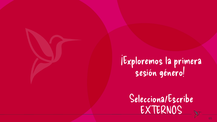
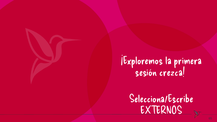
género: género -> crezca
